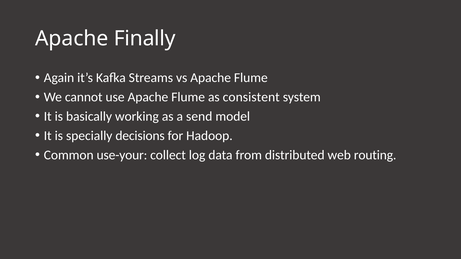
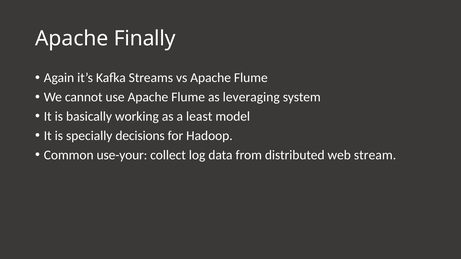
consistent: consistent -> leveraging
send: send -> least
routing: routing -> stream
